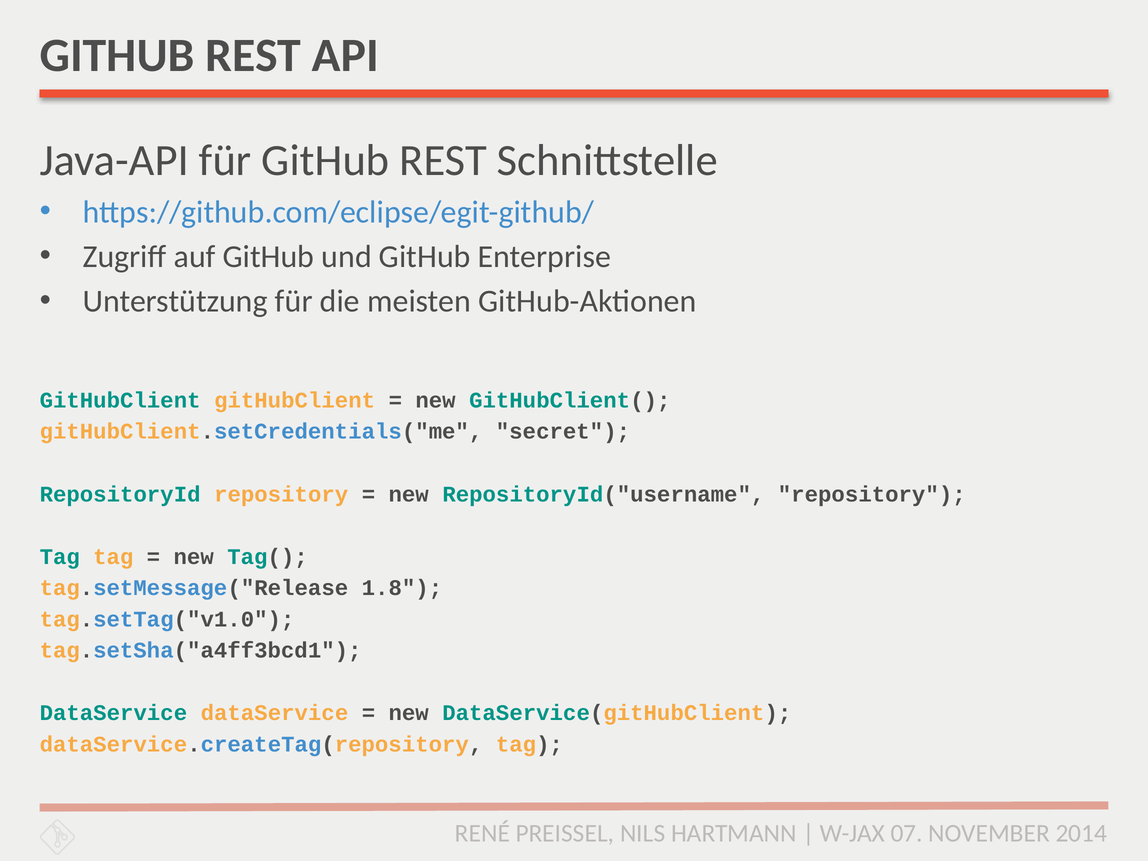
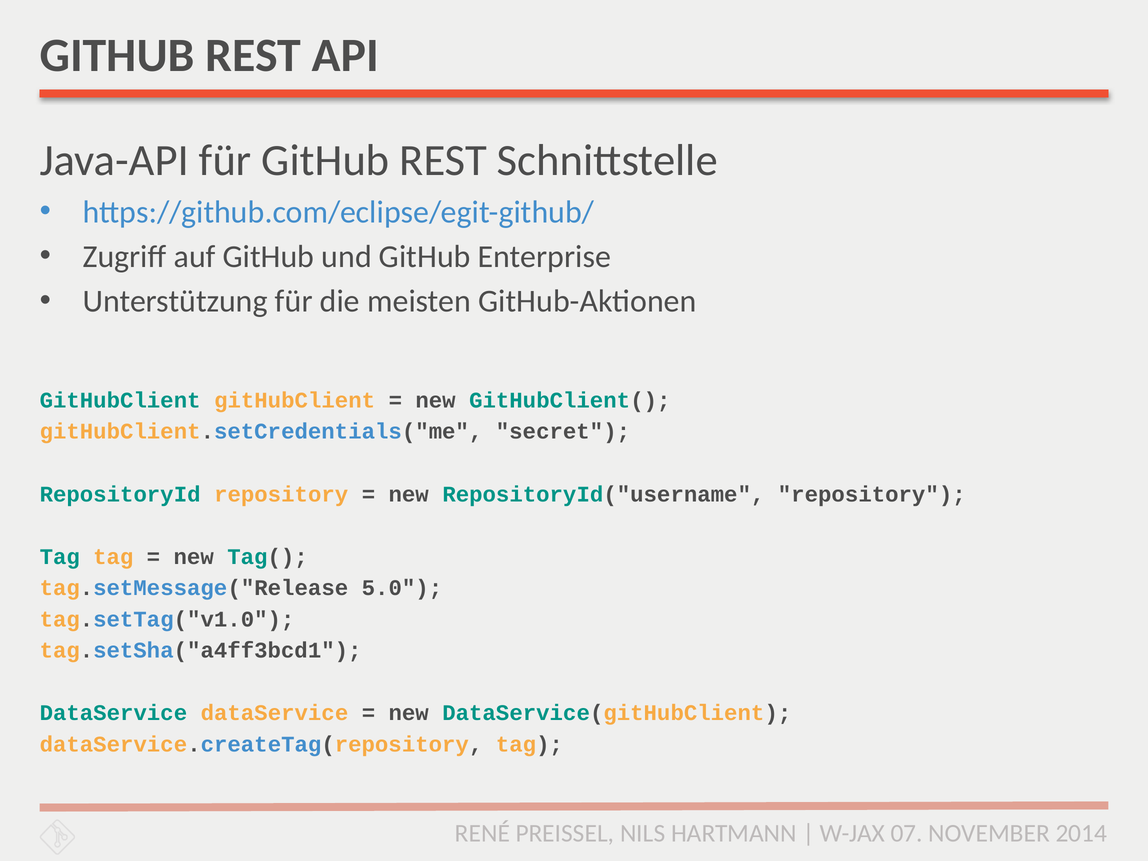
1.8: 1.8 -> 5.0
